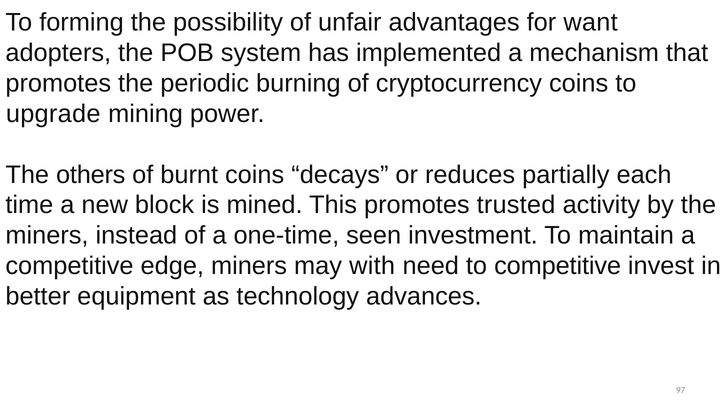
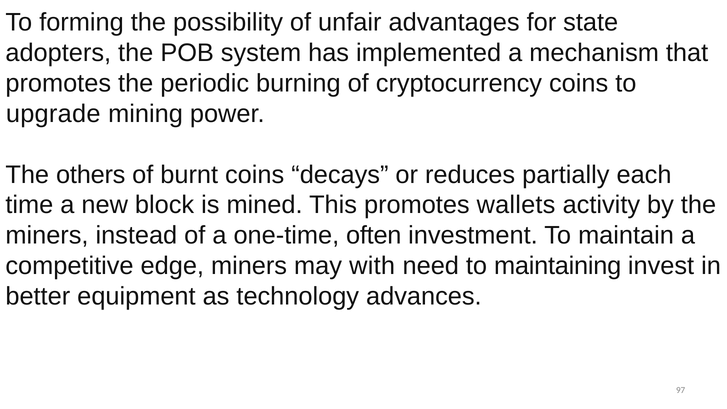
want: want -> state
trusted: trusted -> wallets
seen: seen -> often
to competitive: competitive -> maintaining
